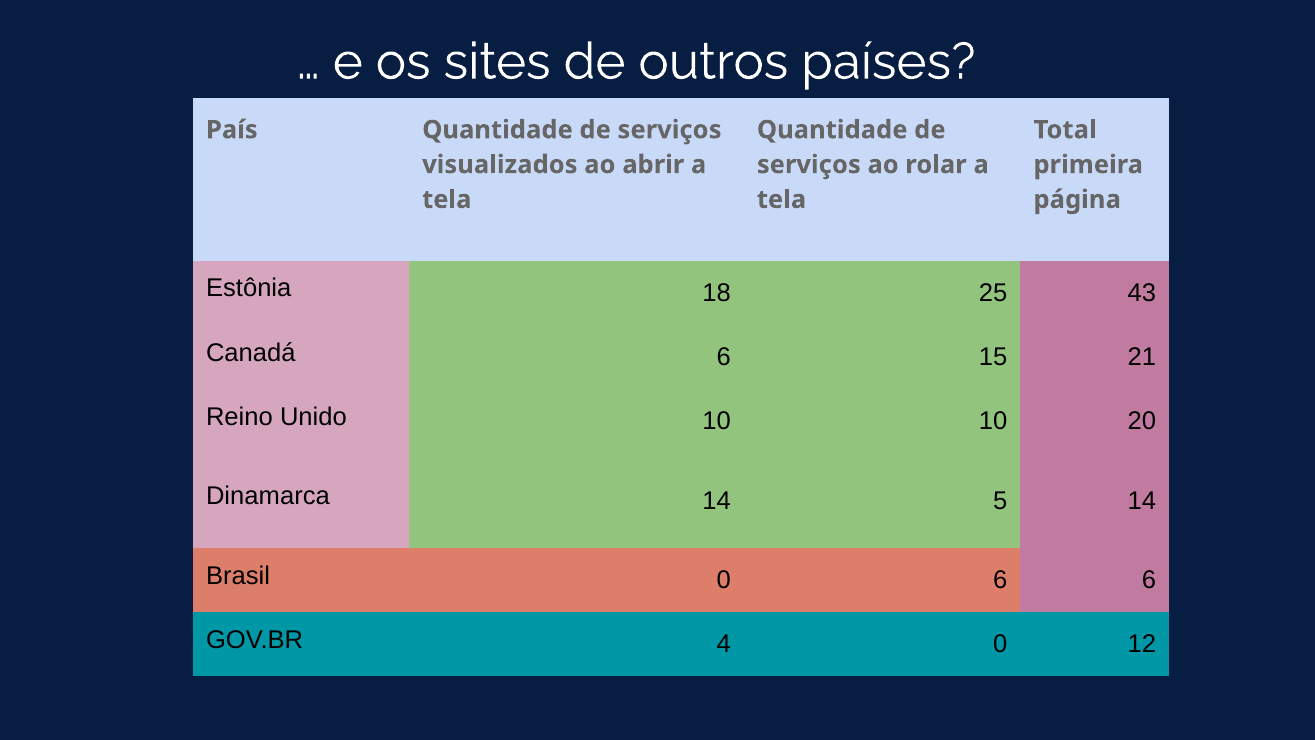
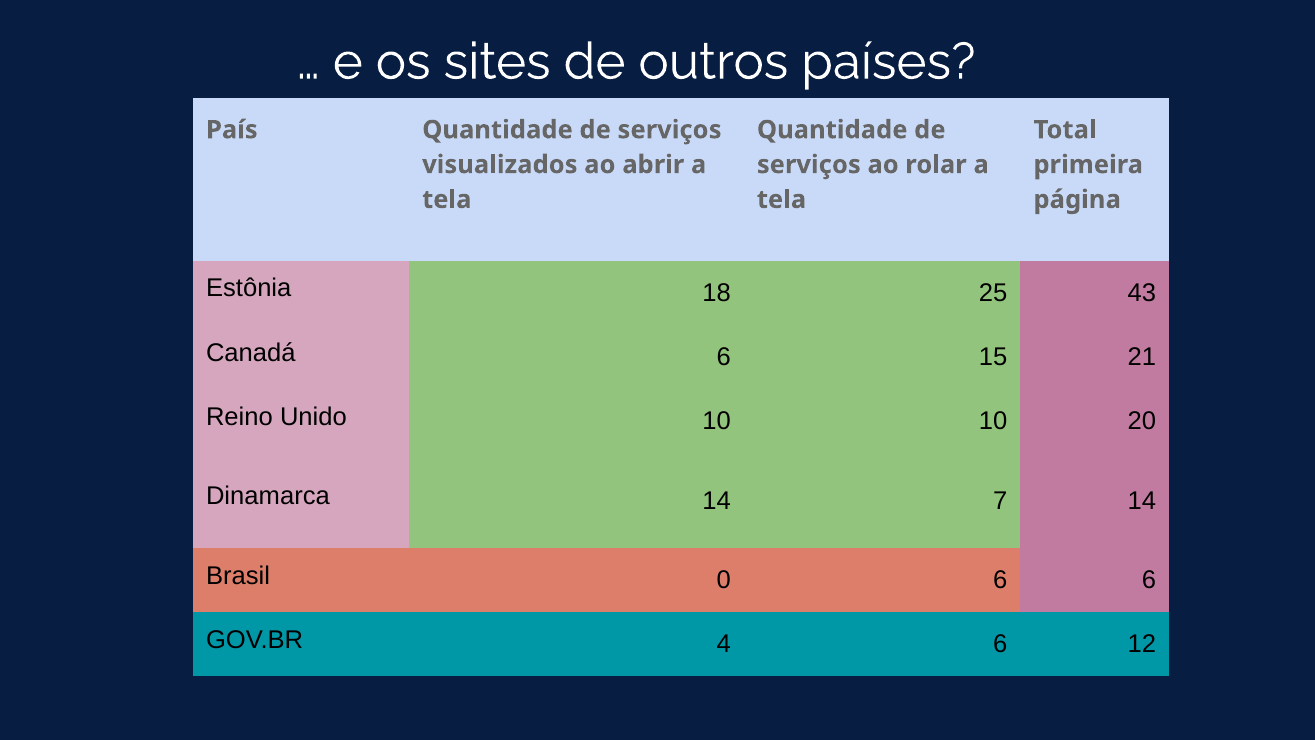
5: 5 -> 7
4 0: 0 -> 6
